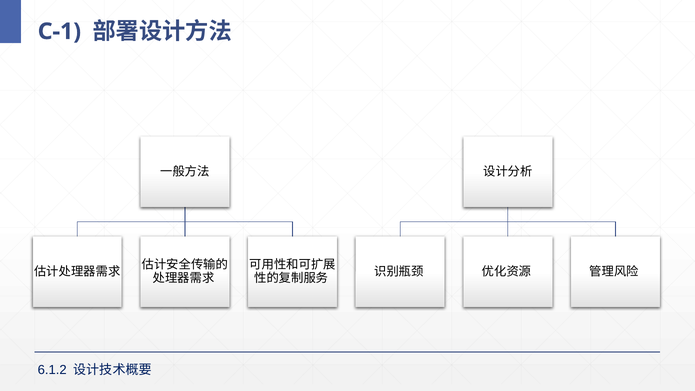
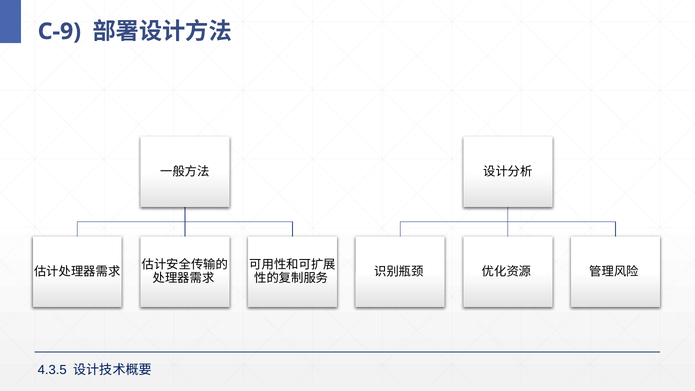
C-1: C-1 -> C-9
6.1.2: 6.1.2 -> 4.3.5
